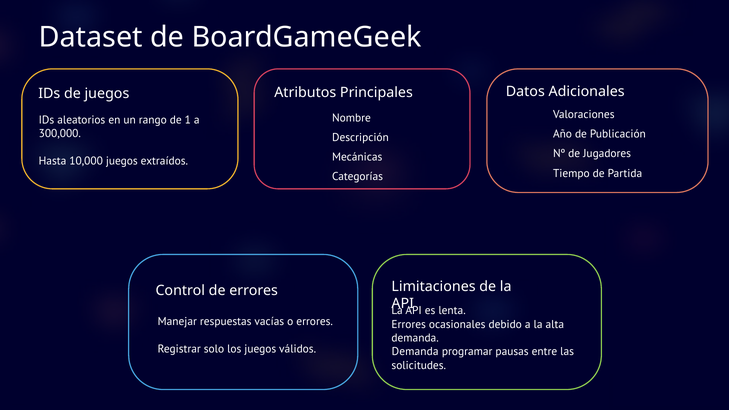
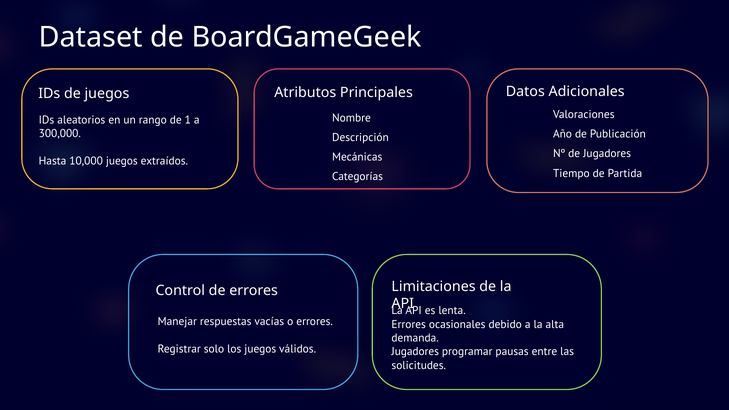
Demanda at (415, 352): Demanda -> Jugadores
